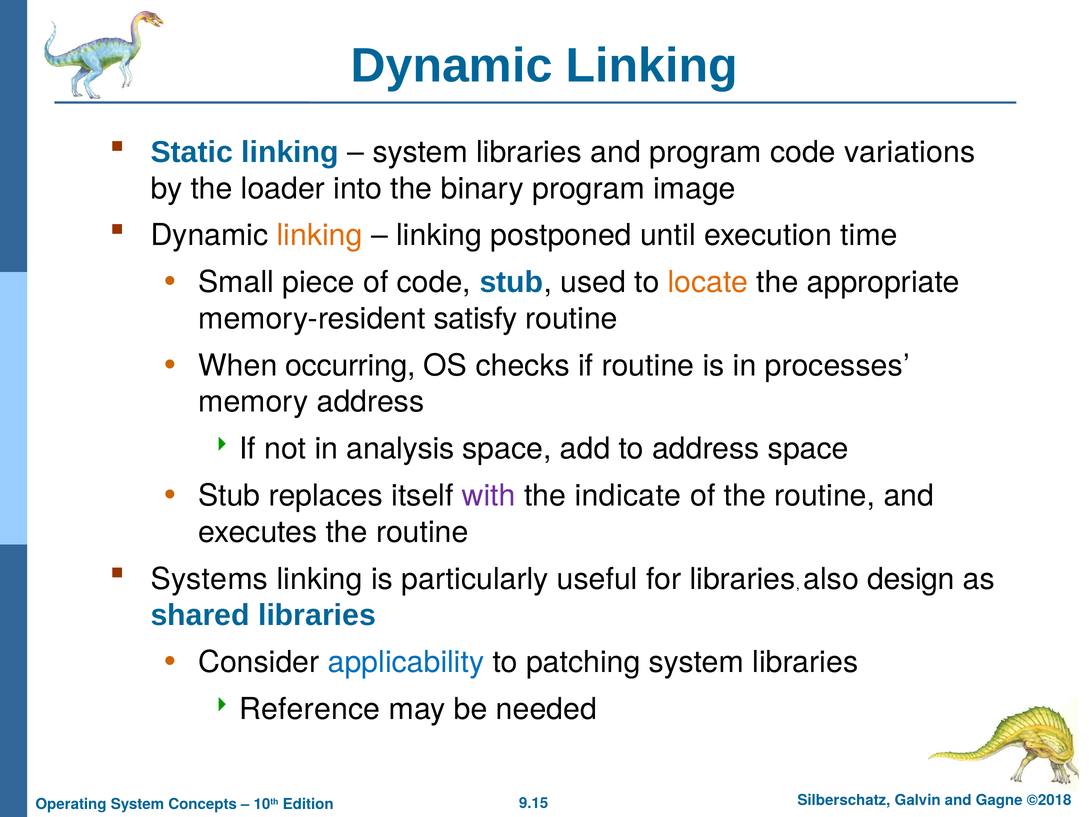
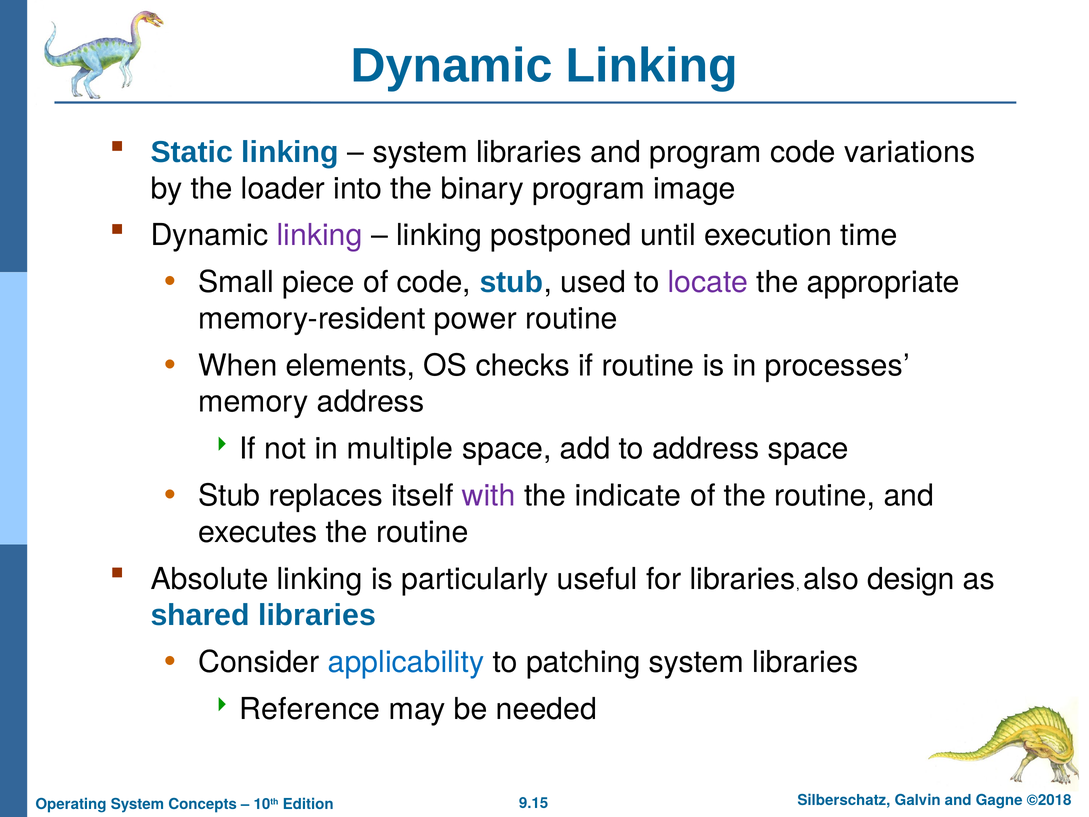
linking at (320, 235) colour: orange -> purple
locate colour: orange -> purple
satisfy: satisfy -> power
occurring: occurring -> elements
analysis: analysis -> multiple
Systems: Systems -> Absolute
